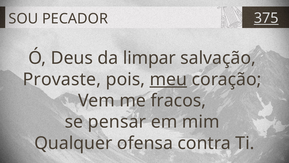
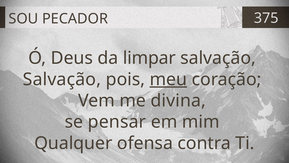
375 underline: present -> none
Provaste at (62, 79): Provaste -> Salvação
fracos: fracos -> divina
